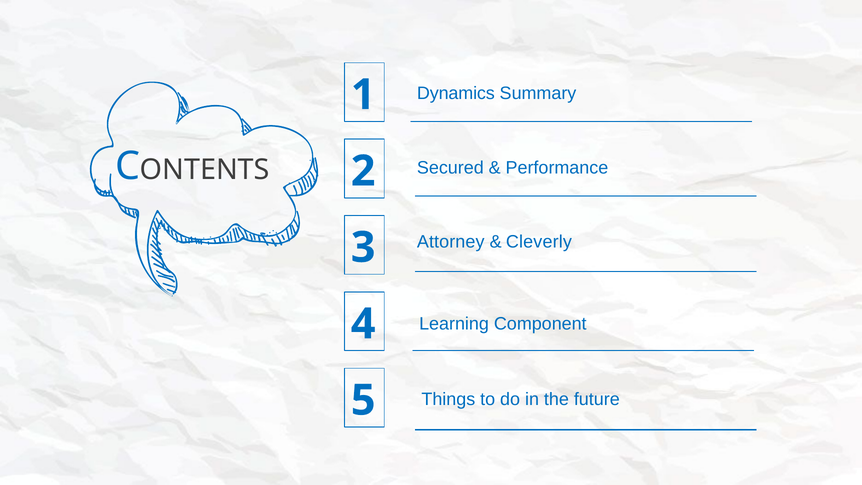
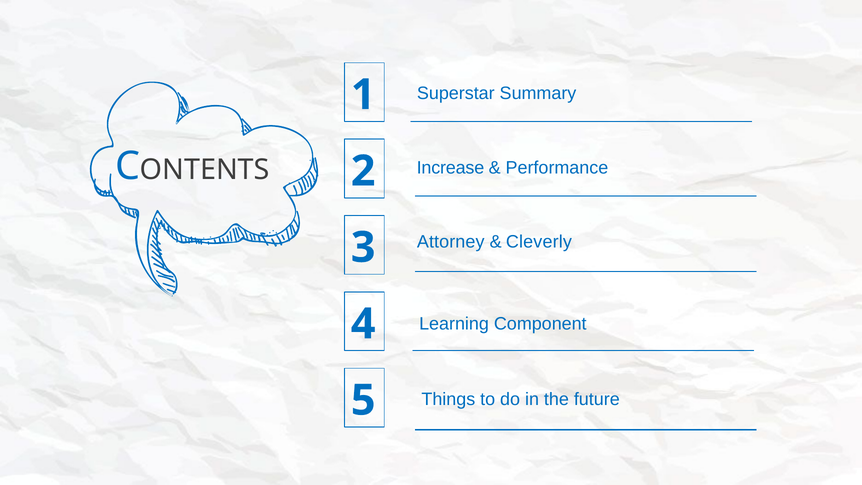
Dynamics: Dynamics -> Superstar
Secured: Secured -> Increase
